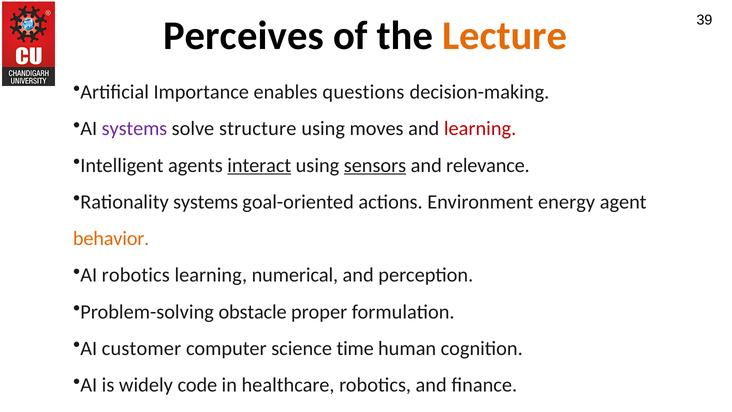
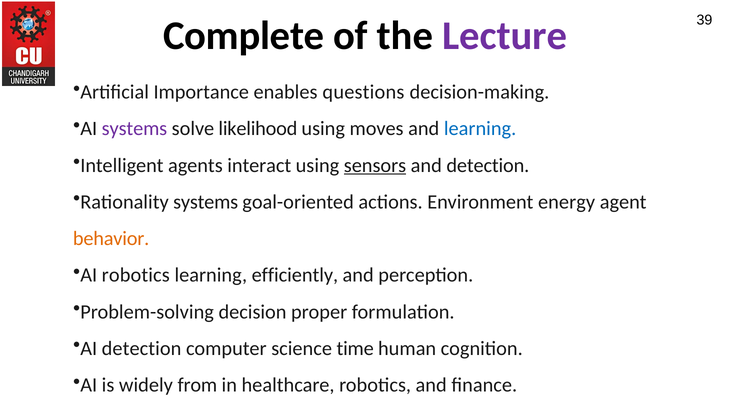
Perceives: Perceives -> Complete
Lecture colour: orange -> purple
structure: structure -> likelihood
learning at (480, 129) colour: red -> blue
interact underline: present -> none
and relevance: relevance -> detection
numerical: numerical -> efficiently
obstacle: obstacle -> decision
AI customer: customer -> detection
code: code -> from
